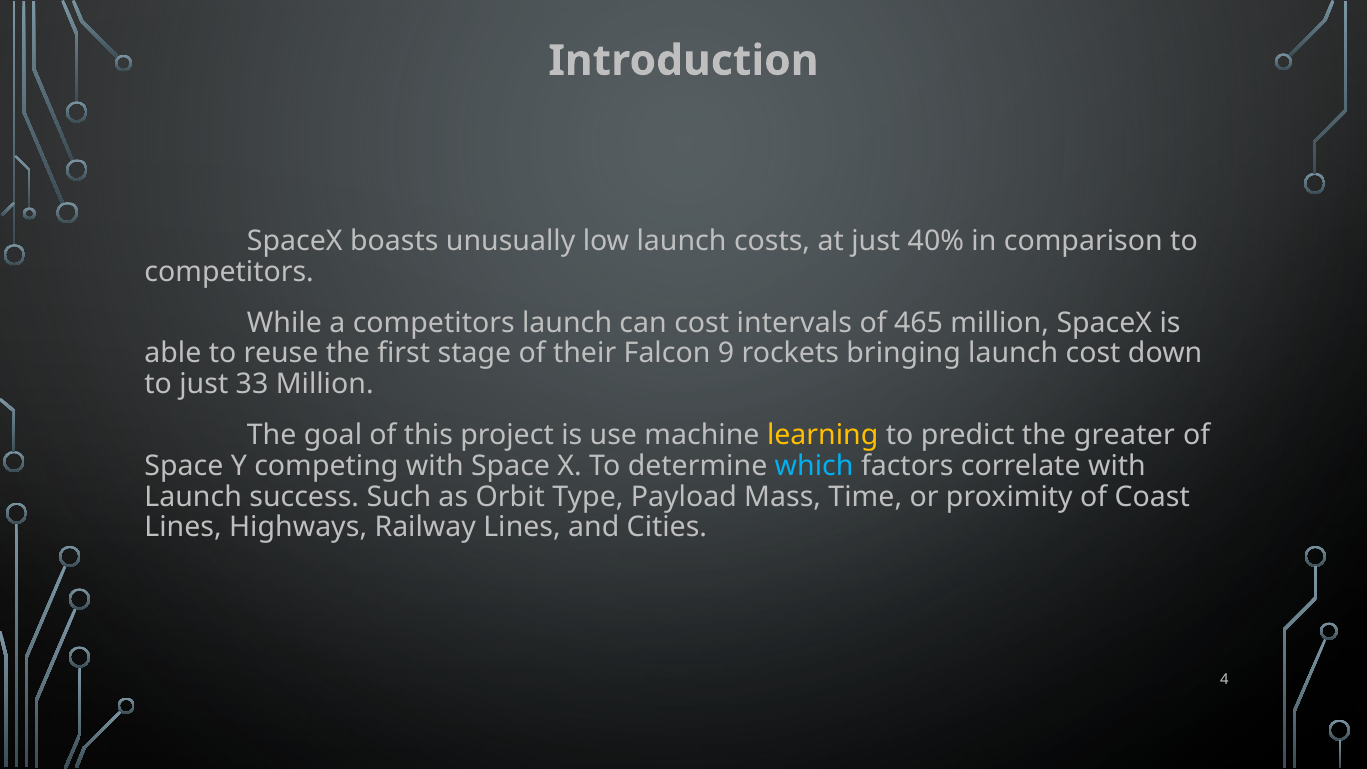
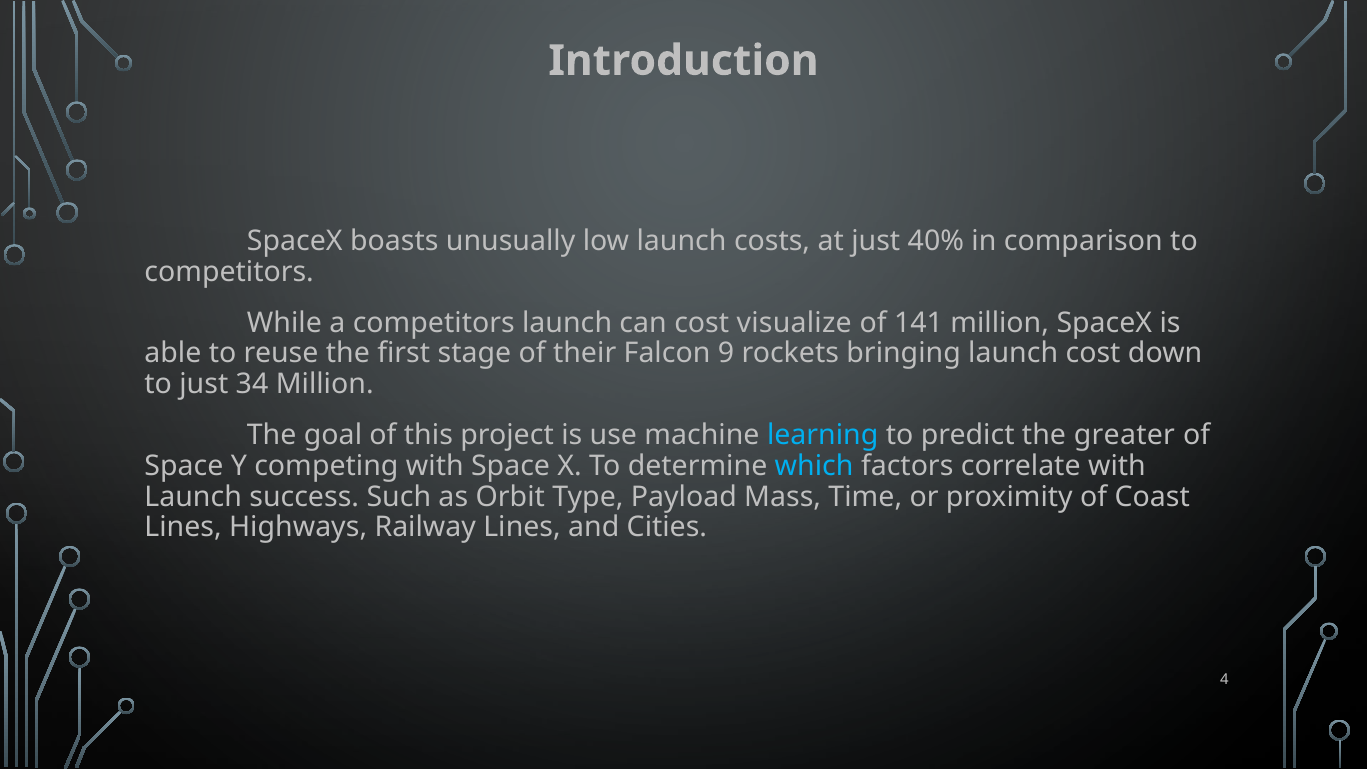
intervals: intervals -> visualize
465: 465 -> 141
33: 33 -> 34
learning colour: yellow -> light blue
